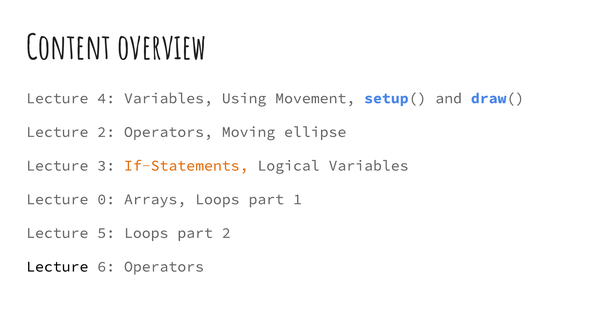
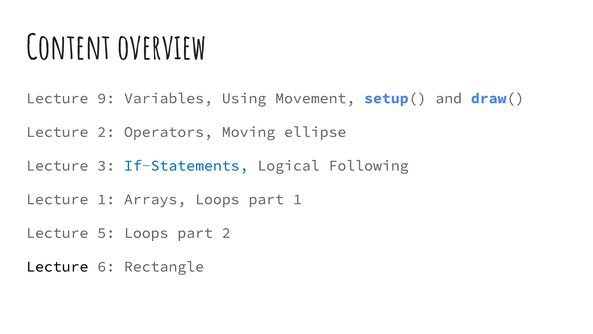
4: 4 -> 9
If-Statements colour: orange -> blue
Logical Variables: Variables -> Following
Lecture 0: 0 -> 1
6 Operators: Operators -> Rectangle
